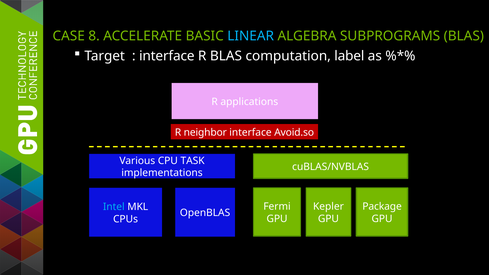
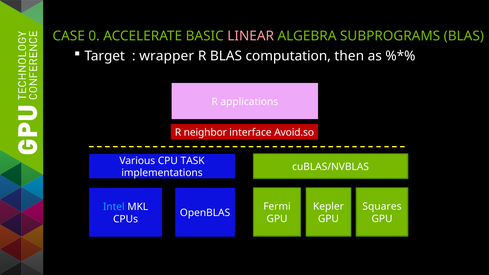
8: 8 -> 0
LINEAR colour: light blue -> pink
interface at (167, 56): interface -> wrapper
label: label -> then
Package: Package -> Squares
